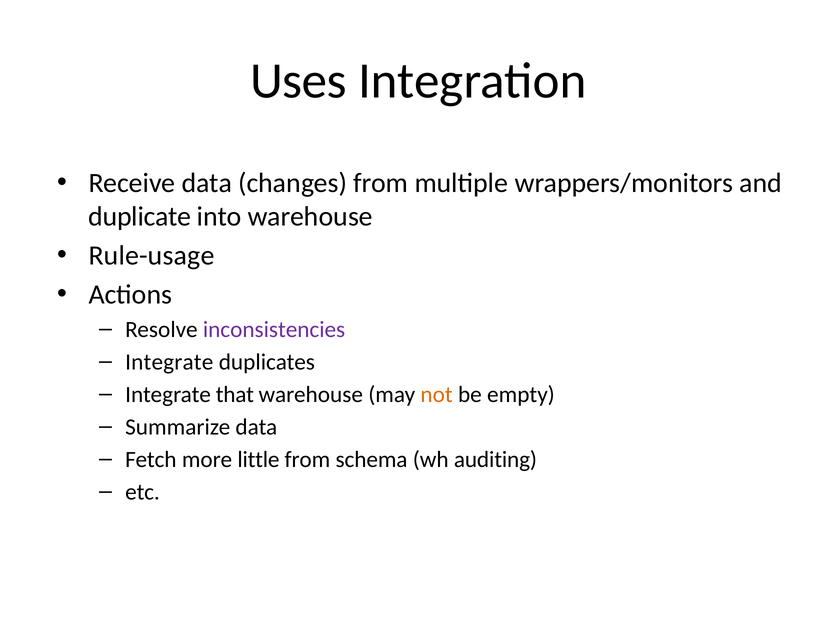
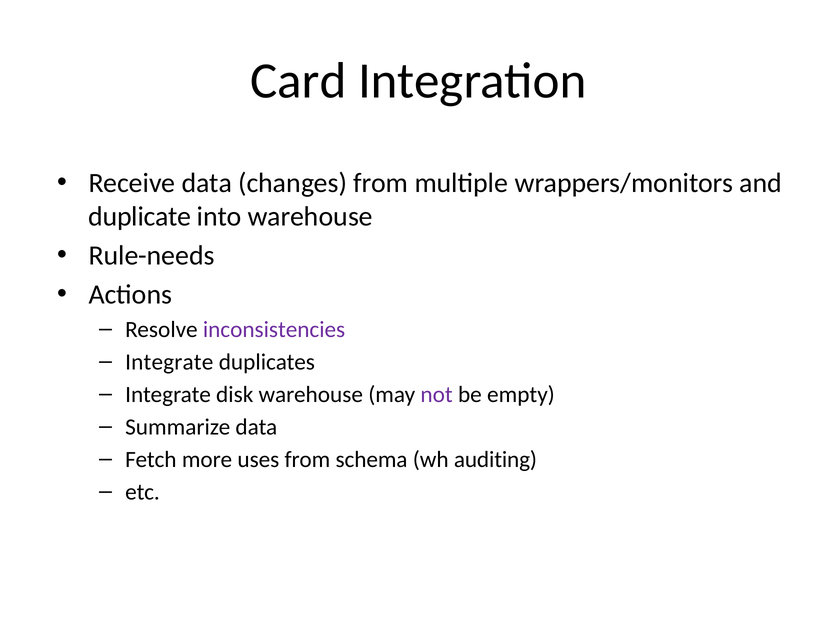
Uses: Uses -> Card
Rule-usage: Rule-usage -> Rule-needs
that: that -> disk
not colour: orange -> purple
little: little -> uses
